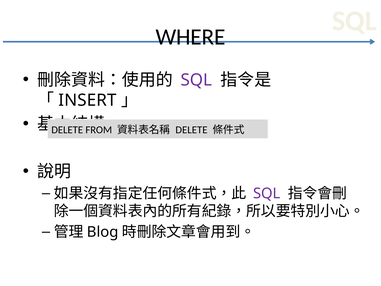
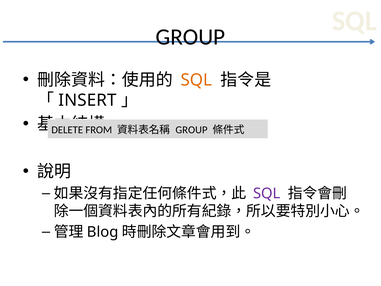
WHERE at (191, 37): WHERE -> GROUP
SQL at (196, 80) colour: purple -> orange
DELETE at (191, 130): DELETE -> GROUP
